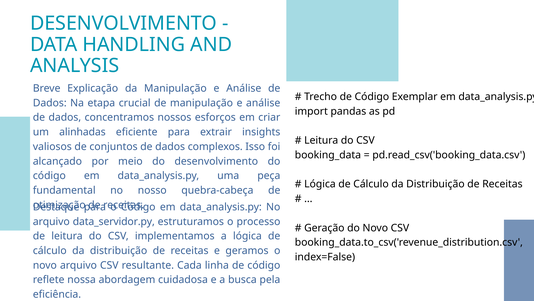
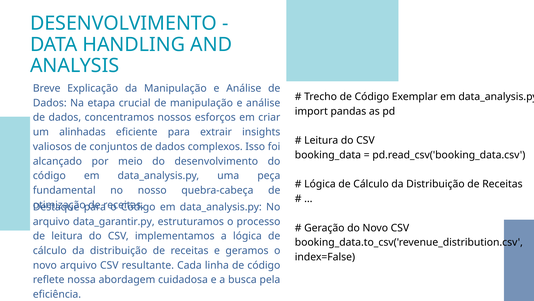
data_servidor.py: data_servidor.py -> data_garantir.py
